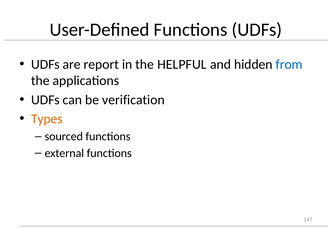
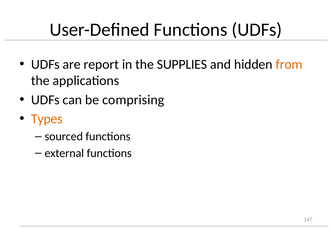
HELPFUL: HELPFUL -> SUPPLIES
from colour: blue -> orange
verification: verification -> comprising
